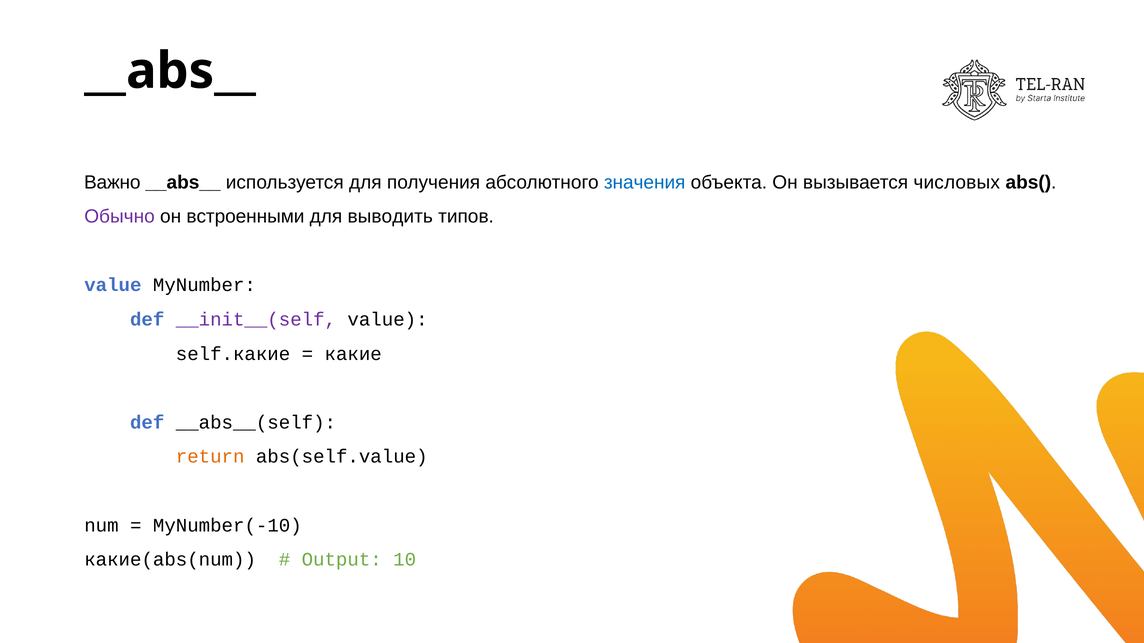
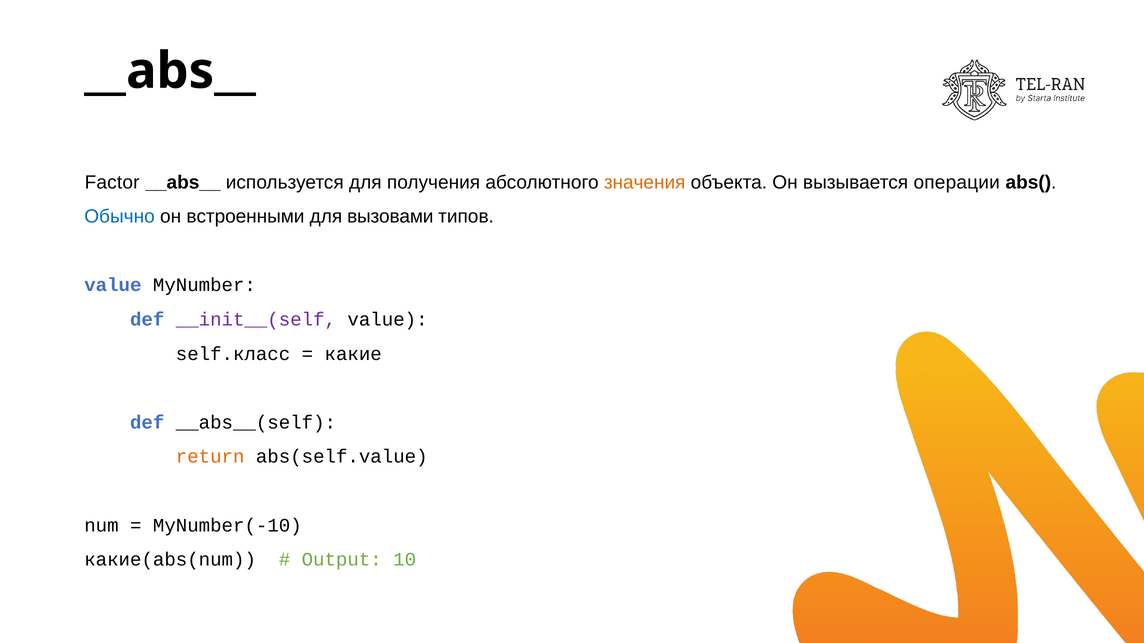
Важно: Важно -> Factor
значения colour: blue -> orange
числовых: числовых -> операции
Обычно colour: purple -> blue
выводить: выводить -> вызовами
self.какие: self.какие -> self.класс
